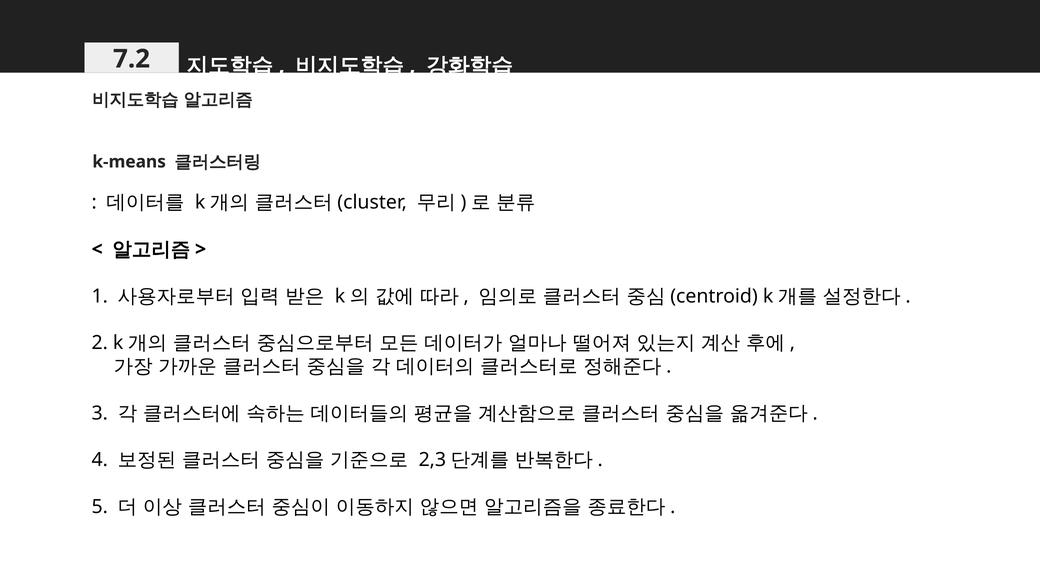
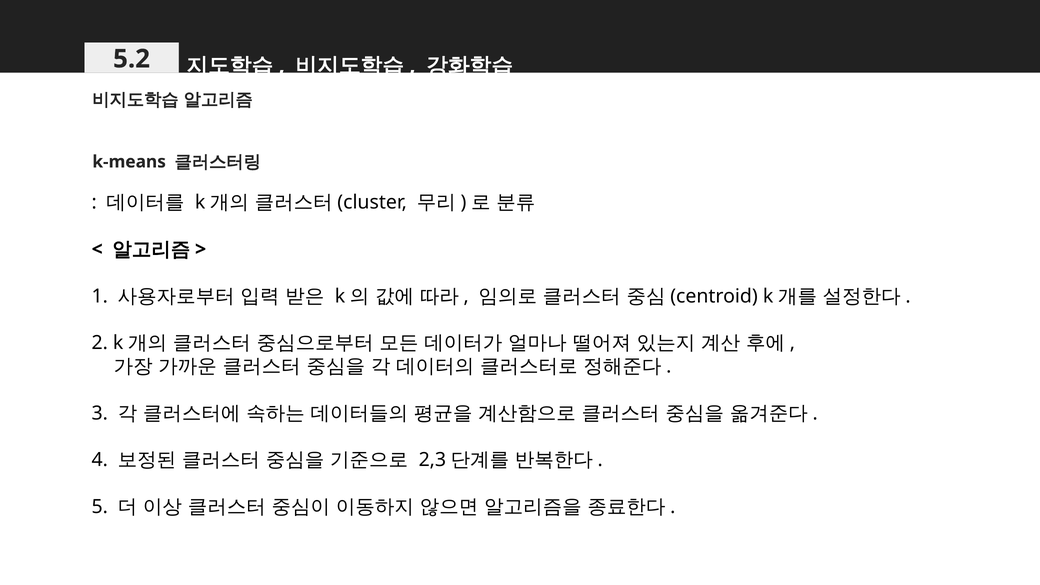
7.2: 7.2 -> 5.2
